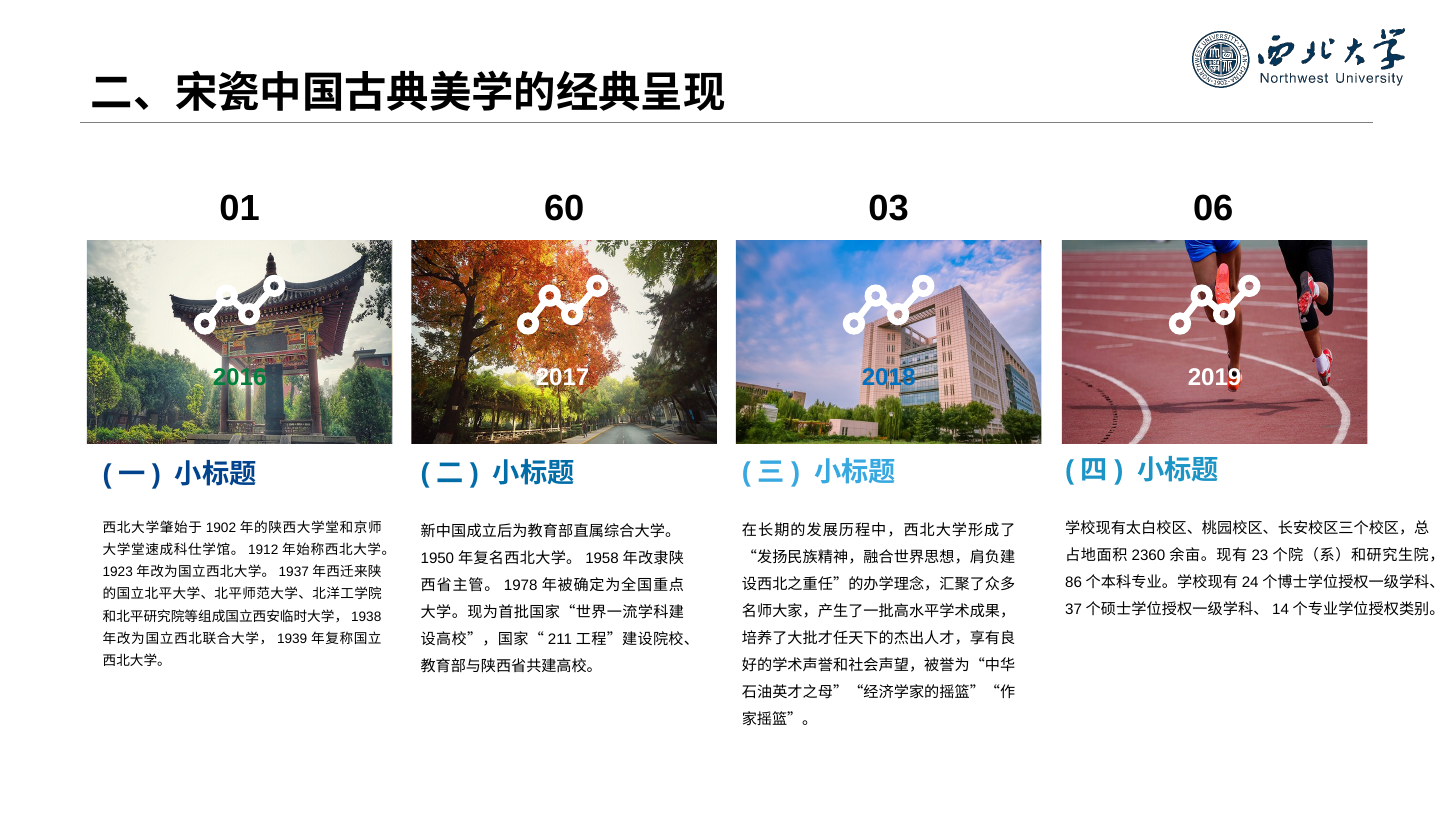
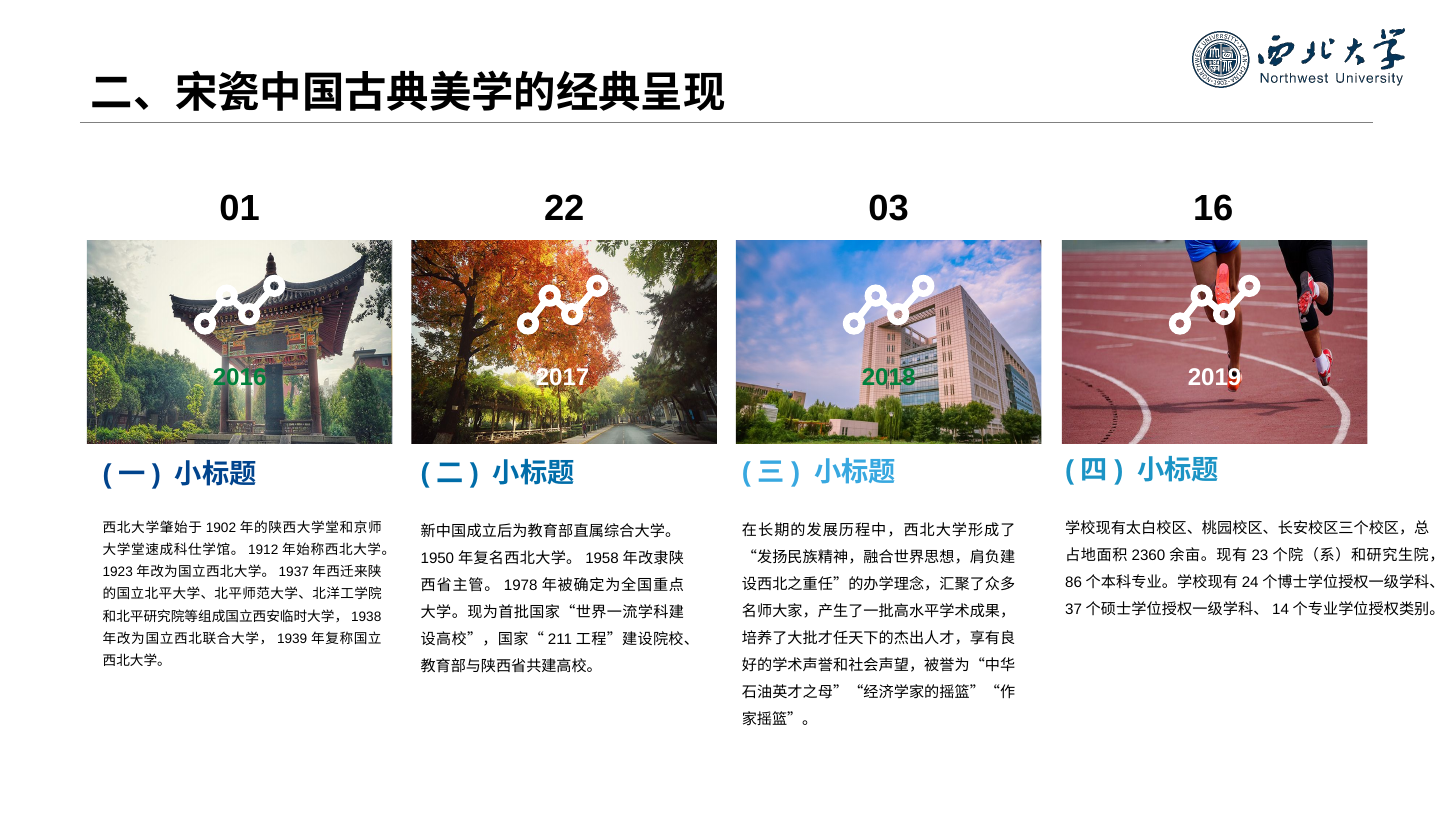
60: 60 -> 22
06: 06 -> 16
2018 colour: blue -> green
